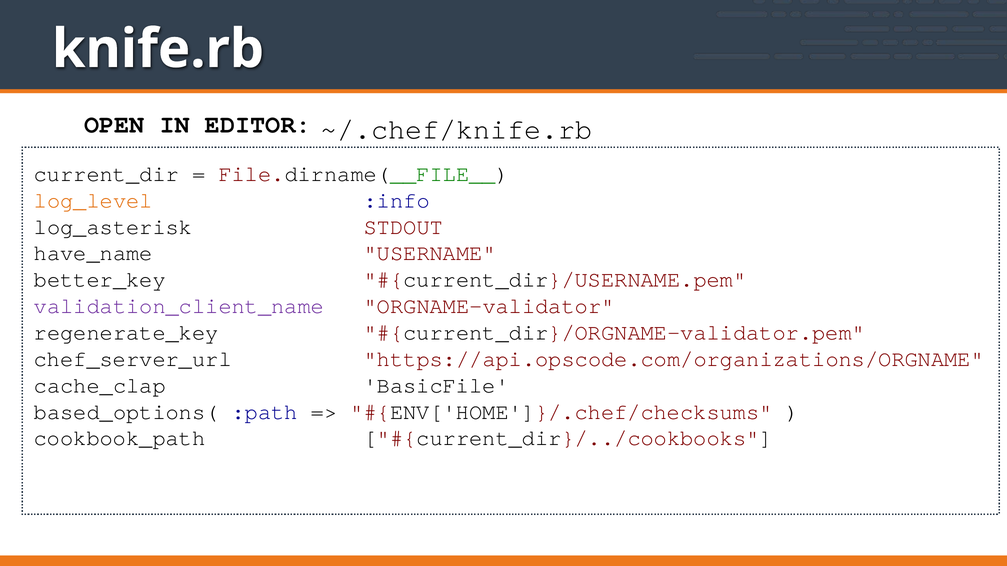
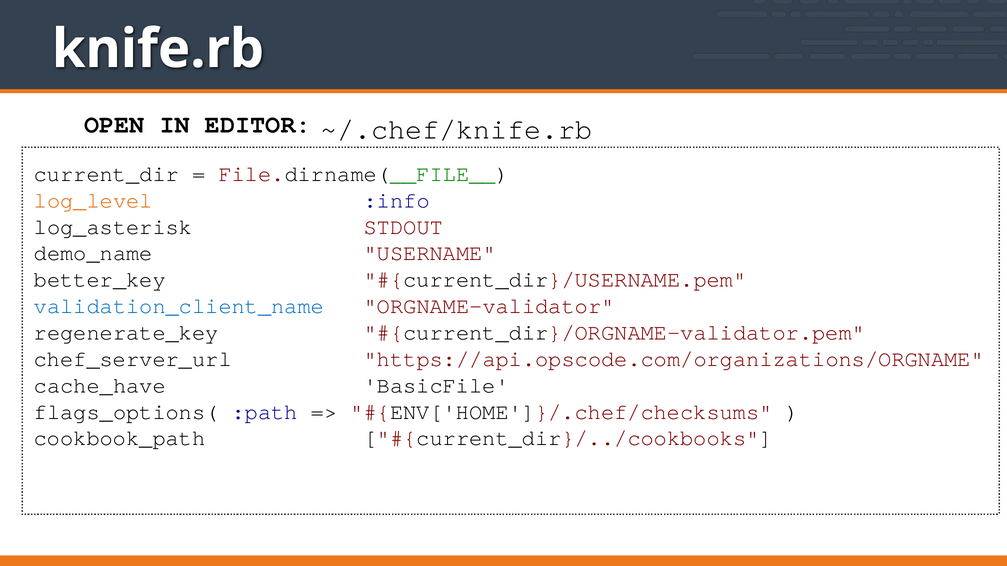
have_name: have_name -> demo_name
validation_client_name colour: purple -> blue
cache_clap: cache_clap -> cache_have
based_options(: based_options( -> flags_options(
